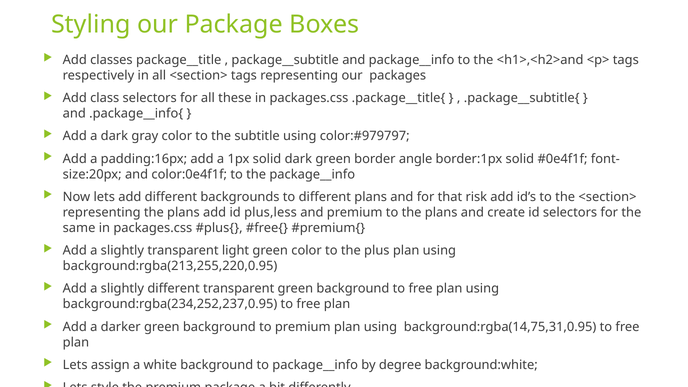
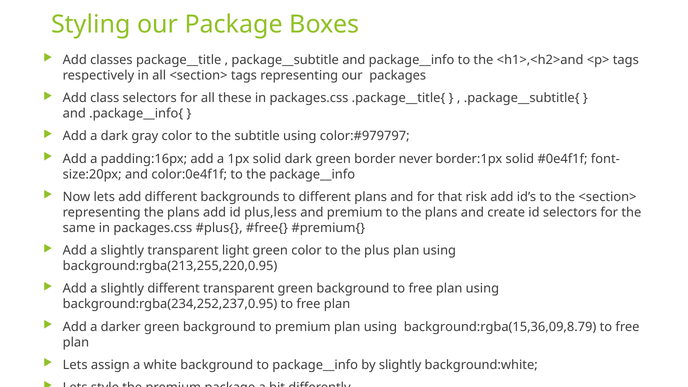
angle: angle -> never
background:rgba(14,75,31,0.95: background:rgba(14,75,31,0.95 -> background:rgba(15,36,09,8.79
by degree: degree -> slightly
